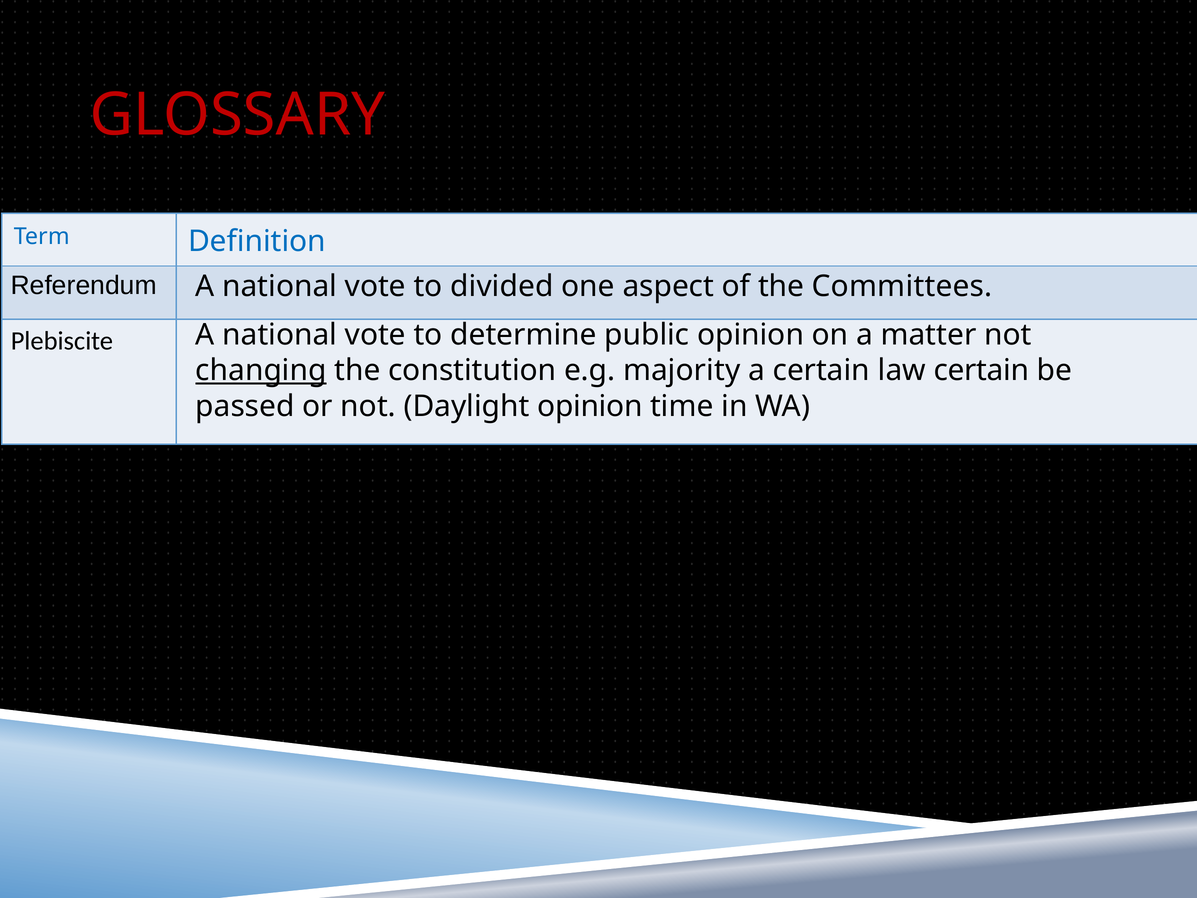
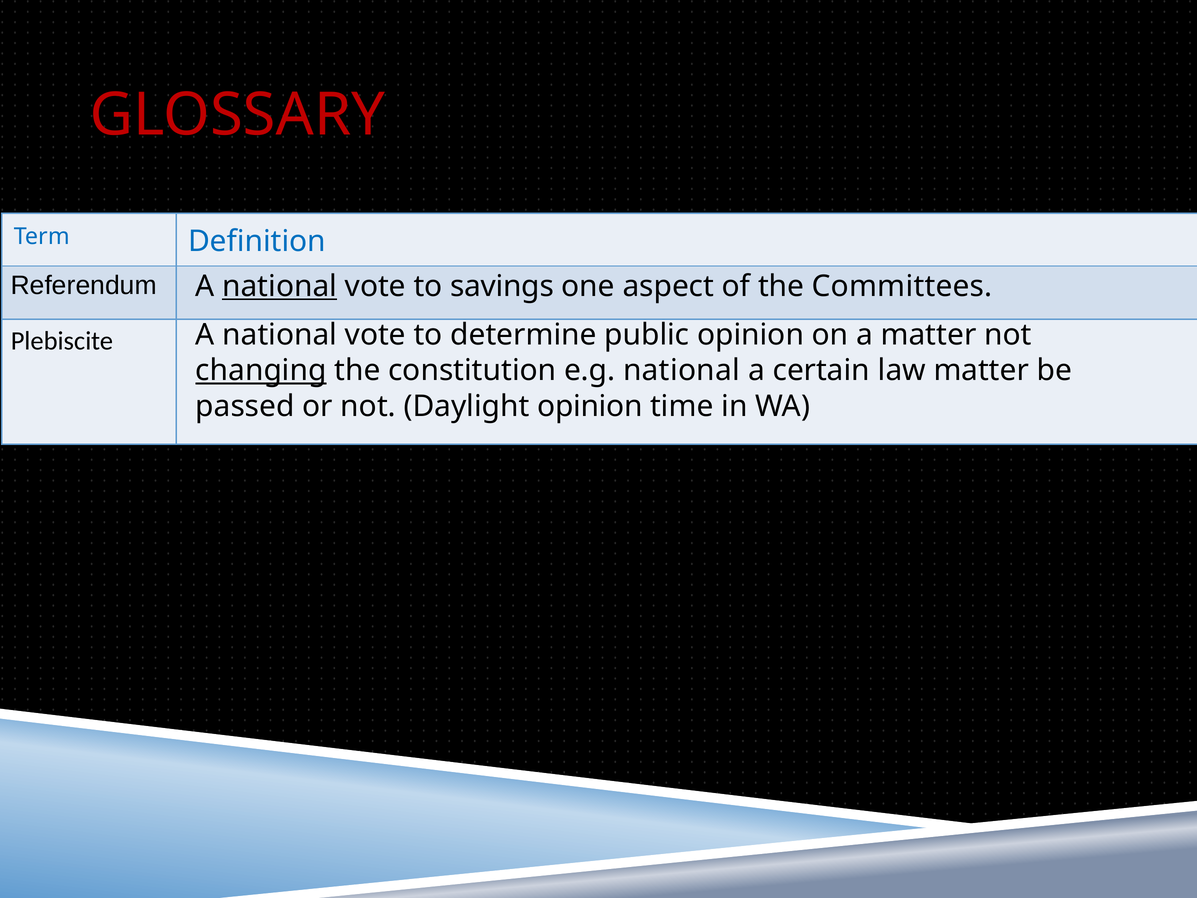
national at (280, 286) underline: none -> present
divided: divided -> savings
e.g majority: majority -> national
law certain: certain -> matter
